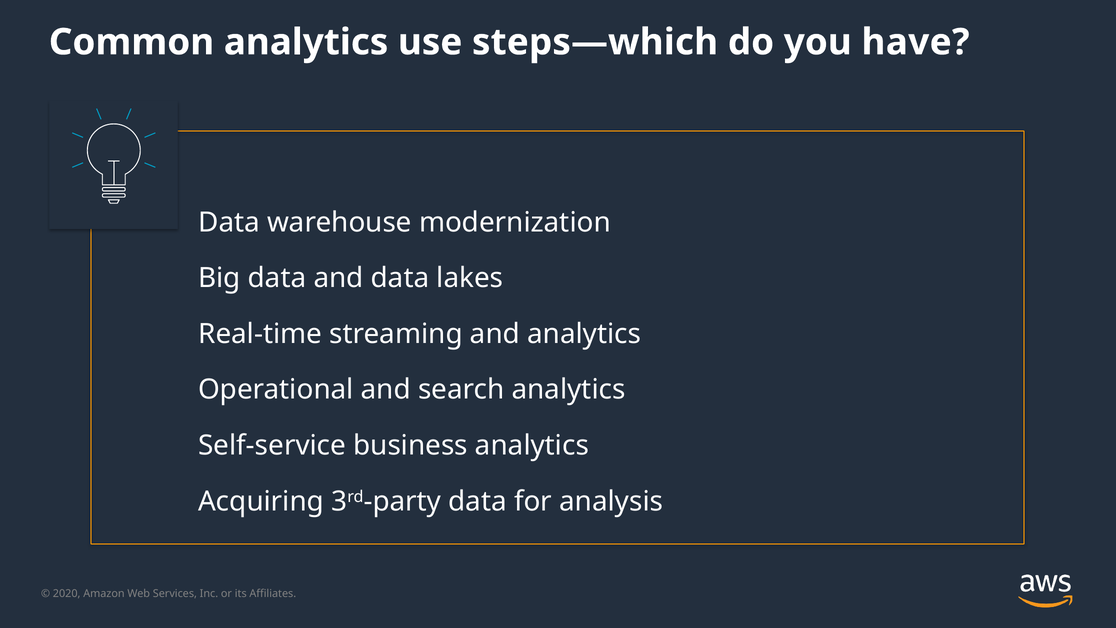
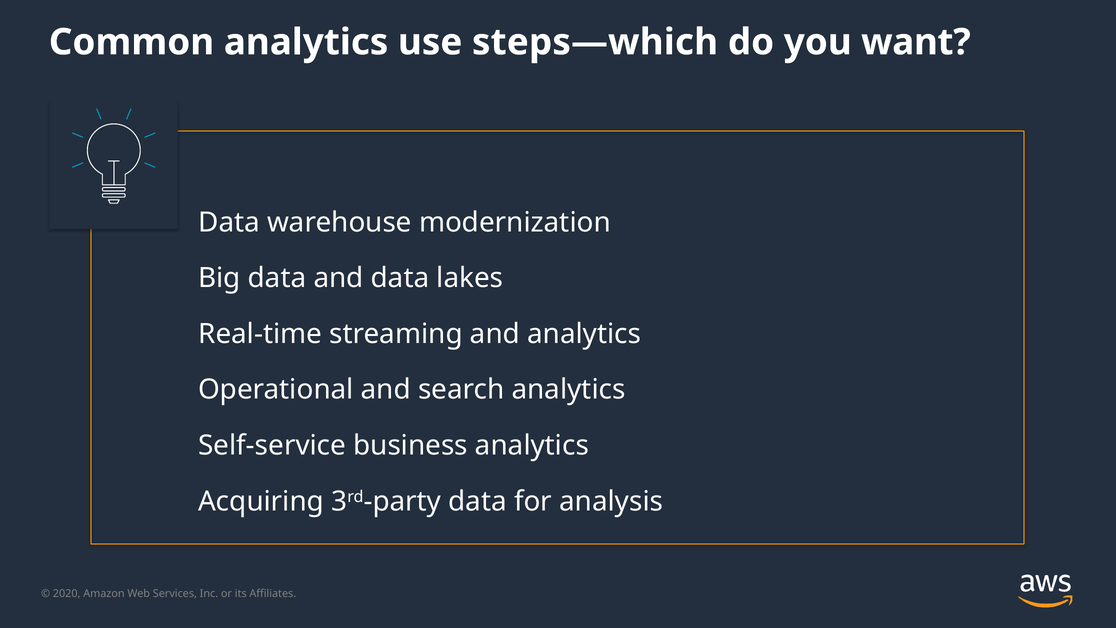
have: have -> want
